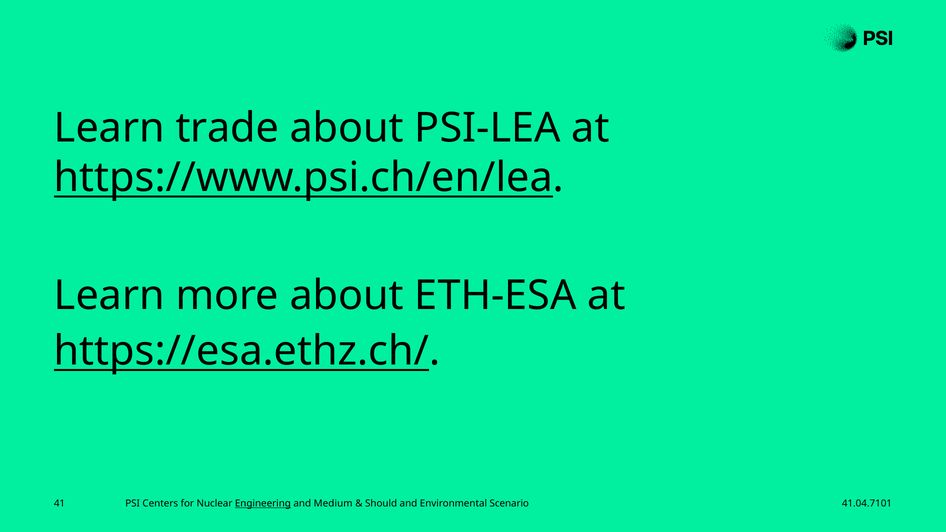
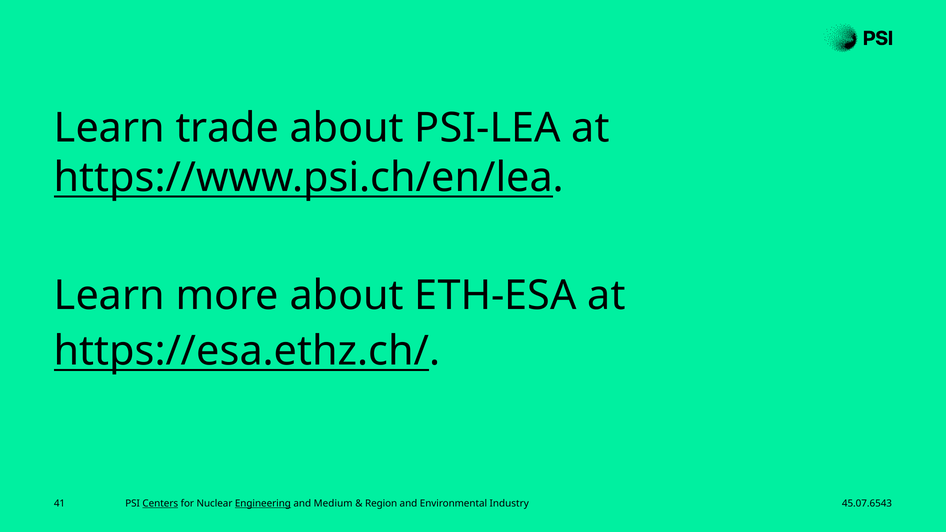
Centers underline: none -> present
Should: Should -> Region
Scenario: Scenario -> Industry
41.04.7101: 41.04.7101 -> 45.07.6543
